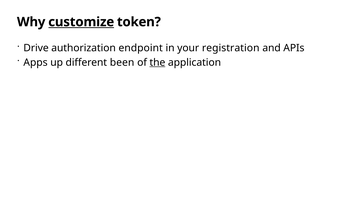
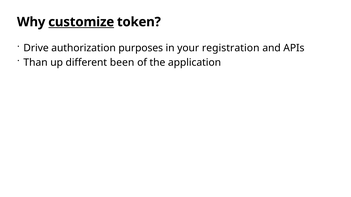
endpoint: endpoint -> purposes
Apps: Apps -> Than
the underline: present -> none
